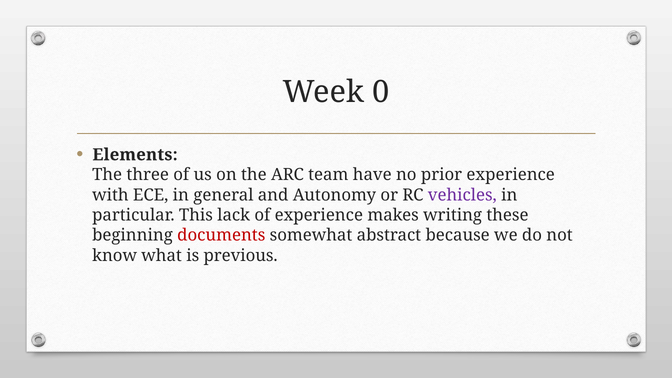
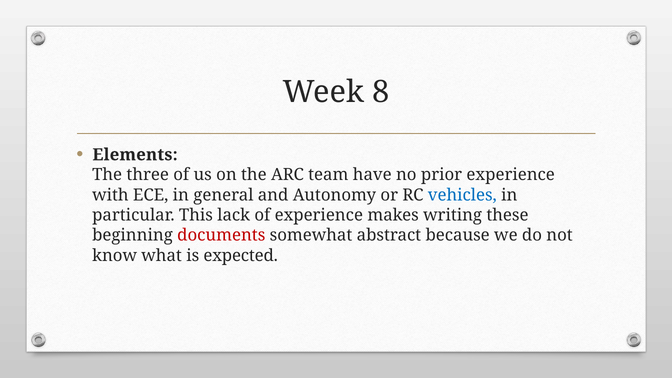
0: 0 -> 8
vehicles colour: purple -> blue
previous: previous -> expected
